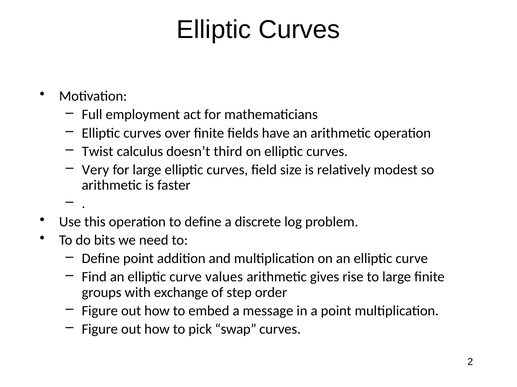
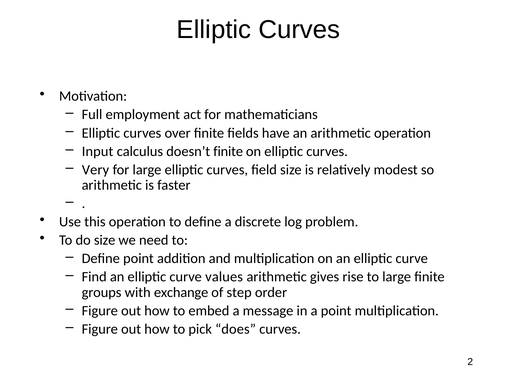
Twist: Twist -> Input
doesn’t third: third -> finite
do bits: bits -> size
swap: swap -> does
